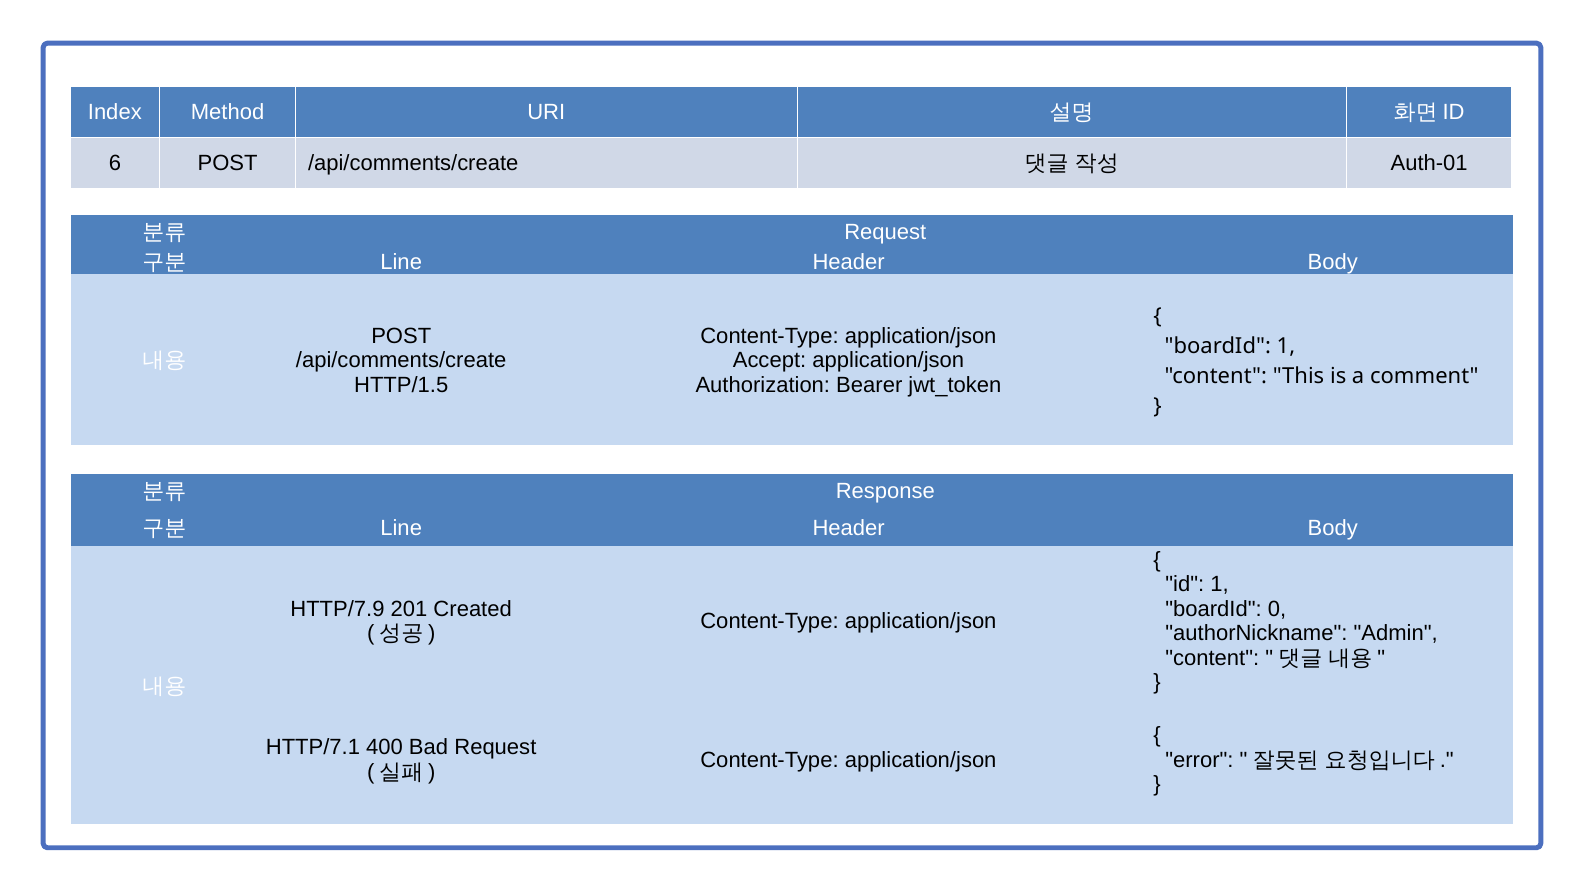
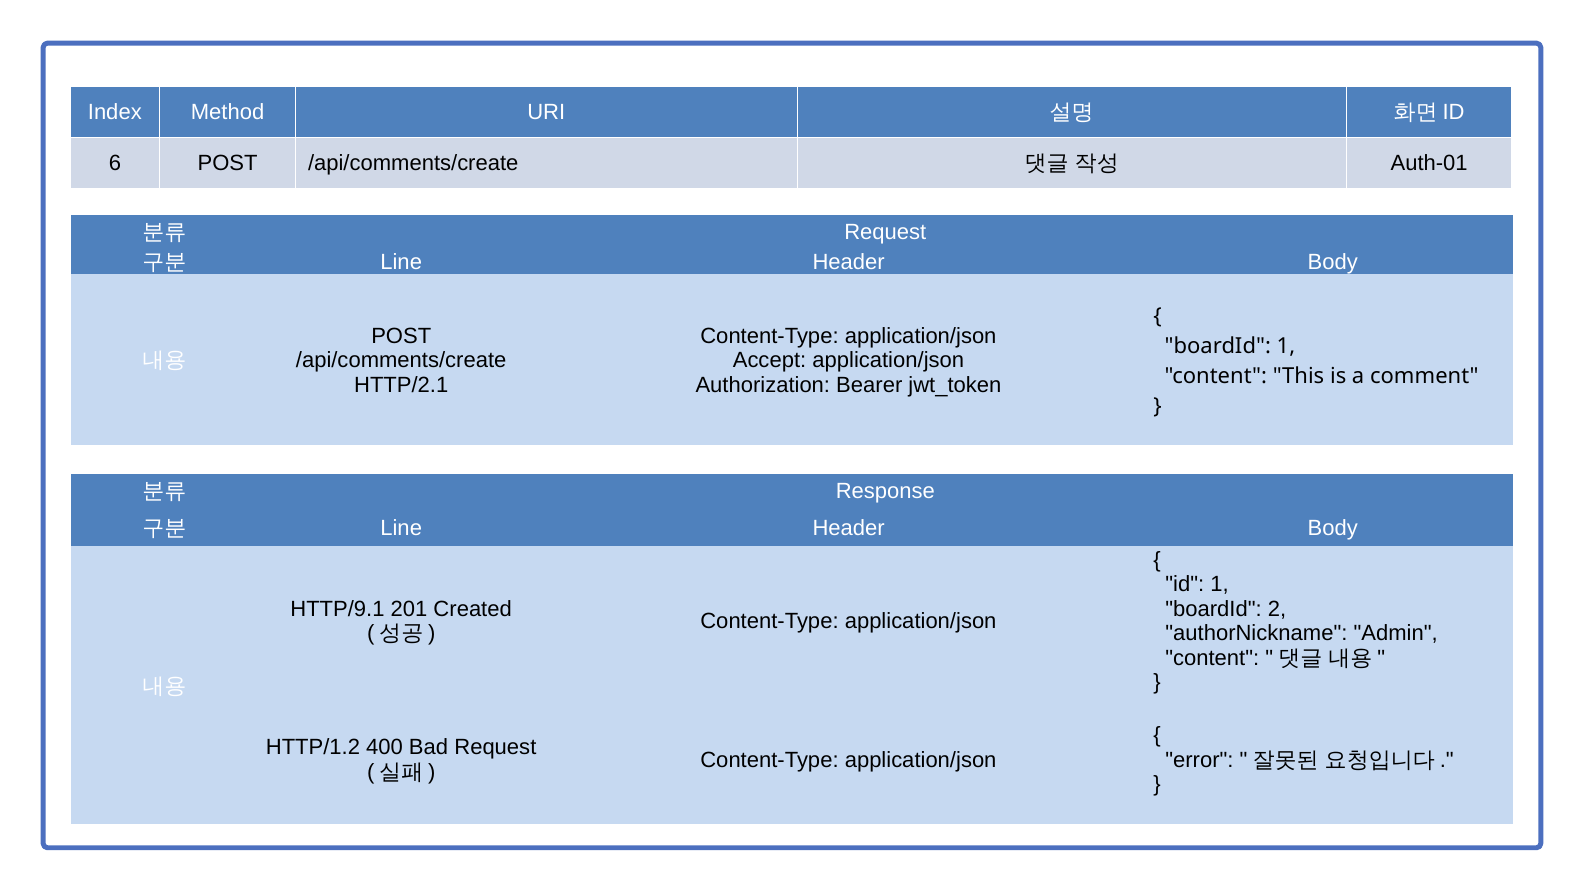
HTTP/1.5: HTTP/1.5 -> HTTP/2.1
HTTP/7.9: HTTP/7.9 -> HTTP/9.1
0: 0 -> 2
HTTP/7.1: HTTP/7.1 -> HTTP/1.2
